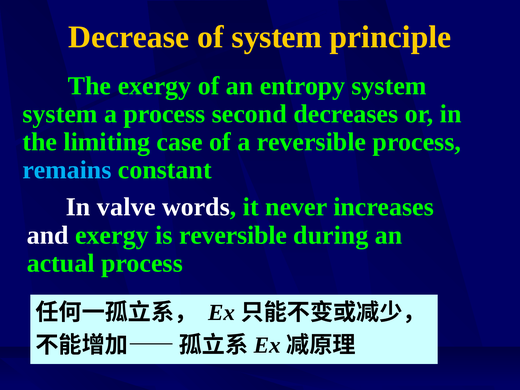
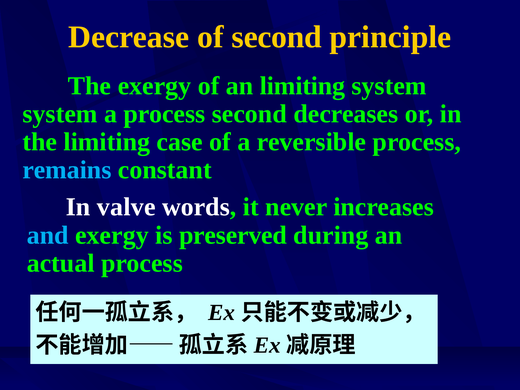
of system: system -> second
an entropy: entropy -> limiting
and colour: white -> light blue
is reversible: reversible -> preserved
